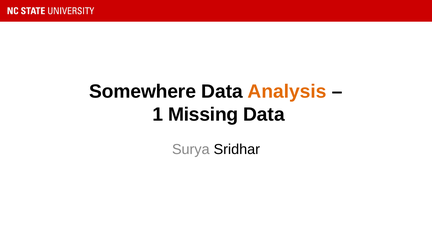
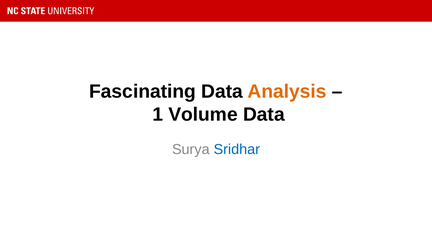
Somewhere: Somewhere -> Fascinating
Missing: Missing -> Volume
Sridhar colour: black -> blue
